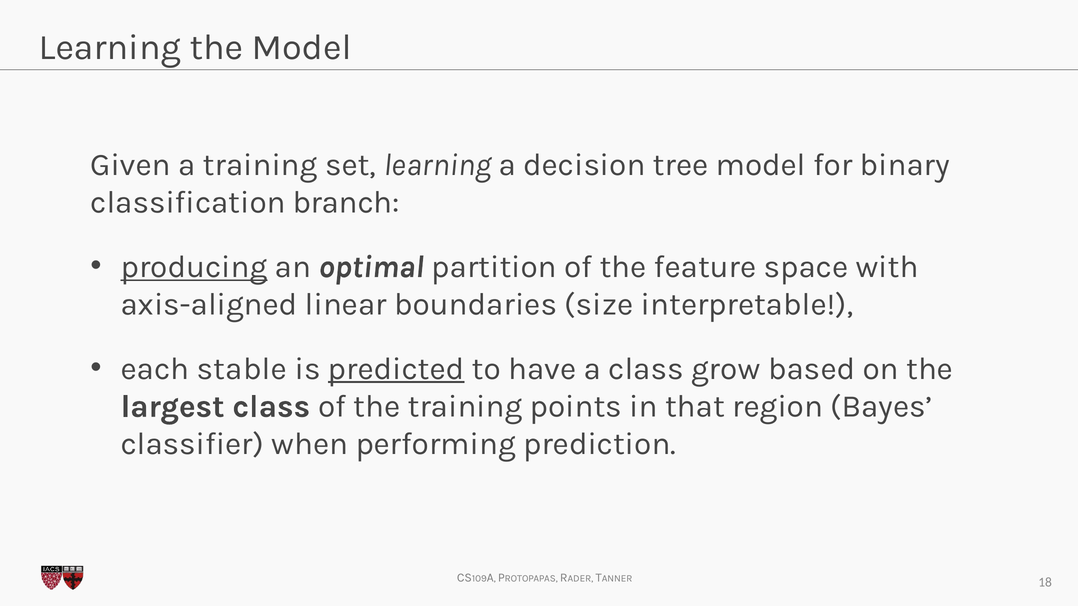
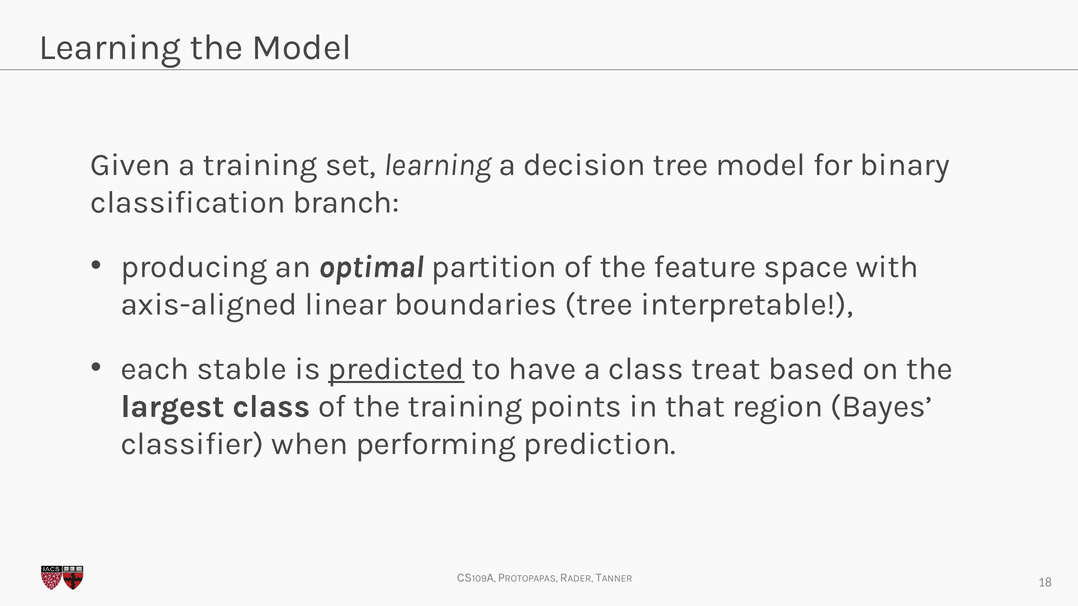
producing underline: present -> none
boundaries size: size -> tree
grow: grow -> treat
